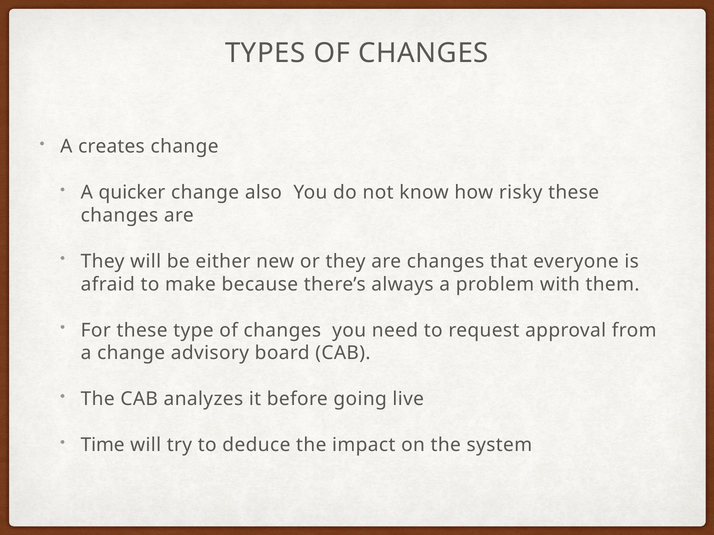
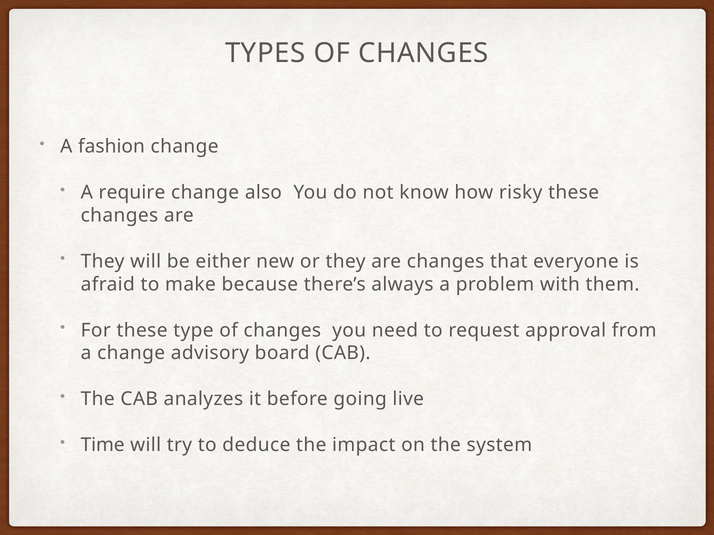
creates: creates -> fashion
quicker: quicker -> require
